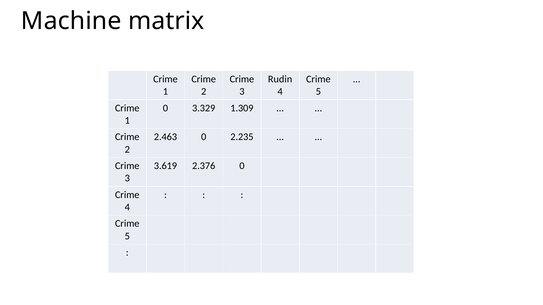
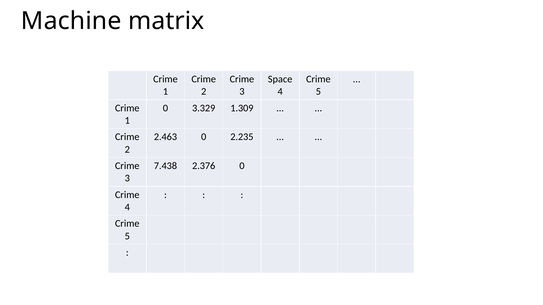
Rudin: Rudin -> Space
3.619: 3.619 -> 7.438
